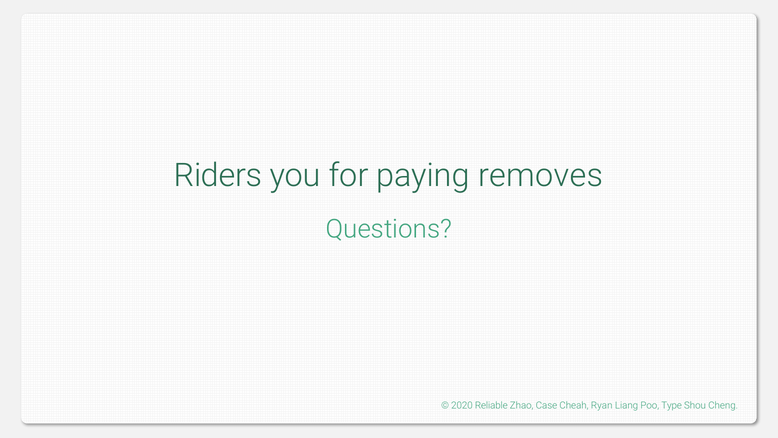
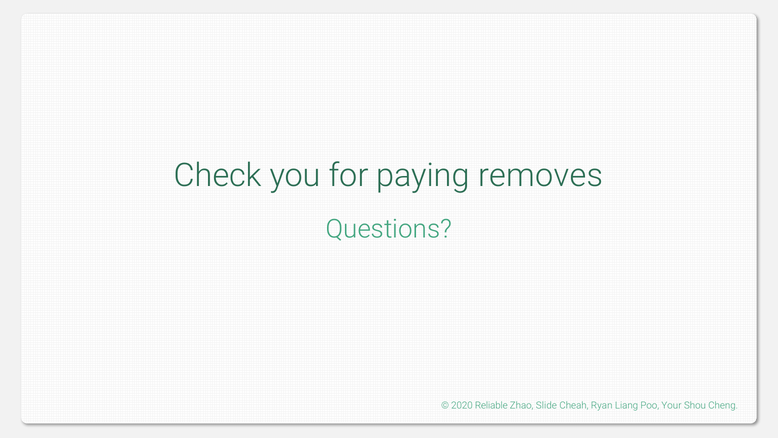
Riders: Riders -> Check
Case: Case -> Slide
Type: Type -> Your
